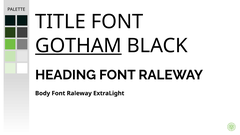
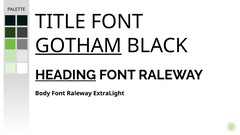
HEADING underline: none -> present
